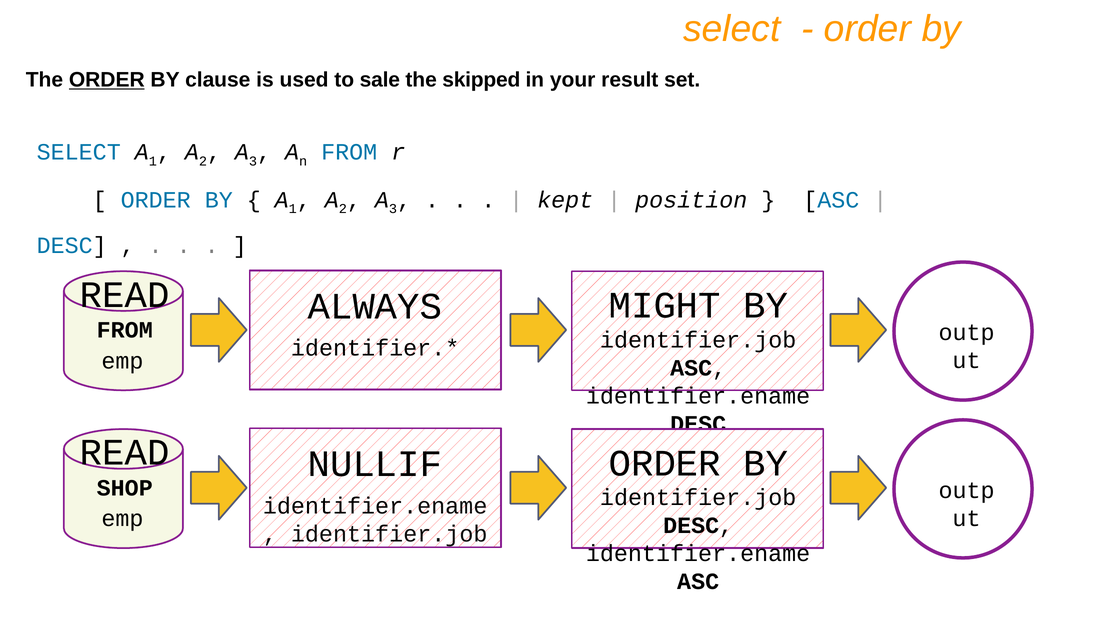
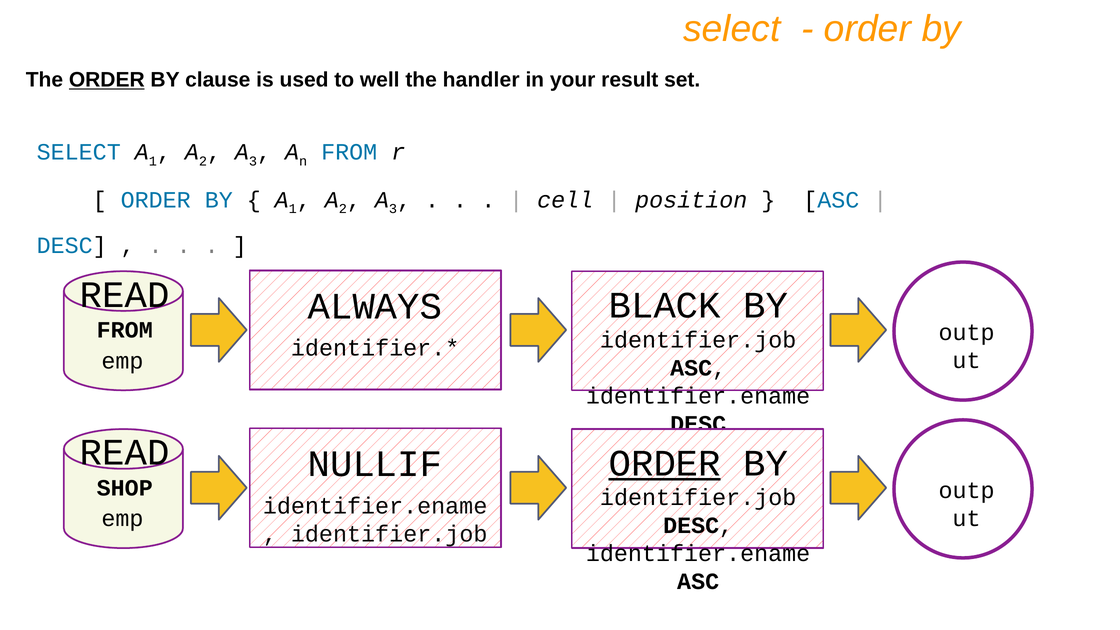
sale: sale -> well
skipped: skipped -> handler
kept: kept -> cell
MIGHT: MIGHT -> BLACK
ORDER at (665, 463) underline: none -> present
